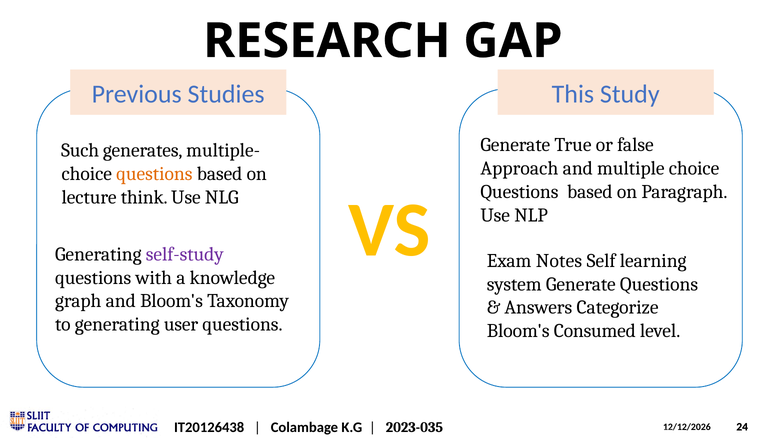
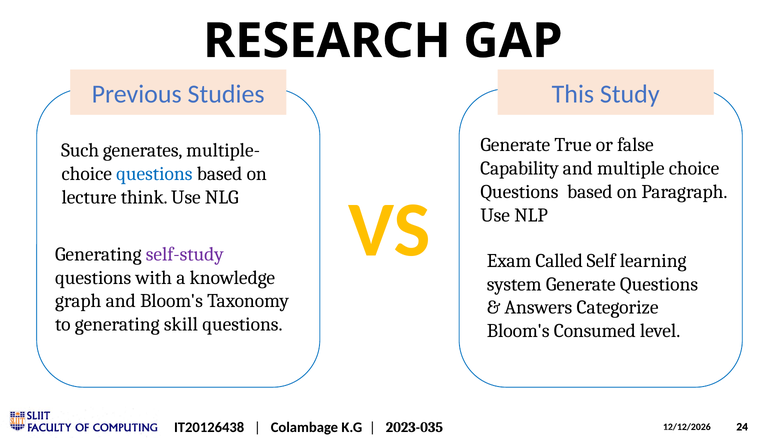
Approach: Approach -> Capability
questions at (154, 174) colour: orange -> blue
Notes: Notes -> Called
user: user -> skill
